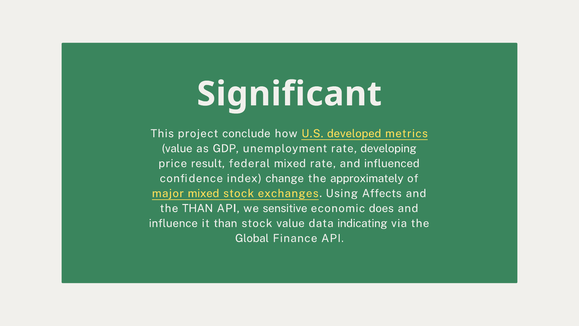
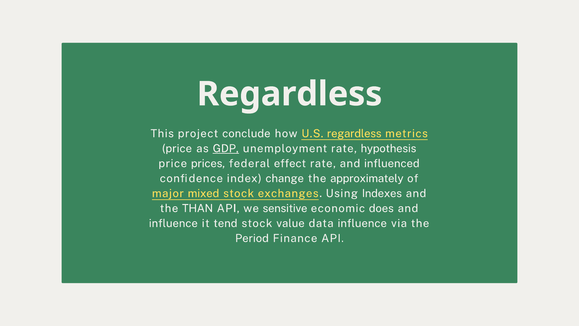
Significant at (289, 94): Significant -> Regardless
U.S developed: developed -> regardless
value at (177, 148): value -> price
GDP underline: none -> present
developing: developing -> hypothesis
result: result -> prices
federal mixed: mixed -> effect
Affects: Affects -> Indexes
it than: than -> tend
data indicating: indicating -> influence
Global: Global -> Period
